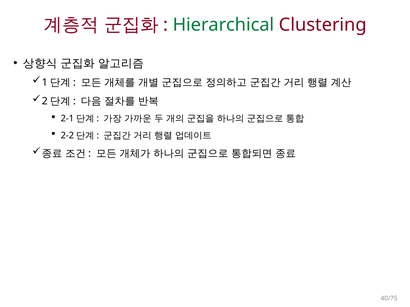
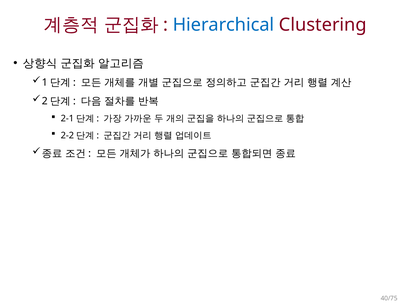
Hierarchical colour: green -> blue
